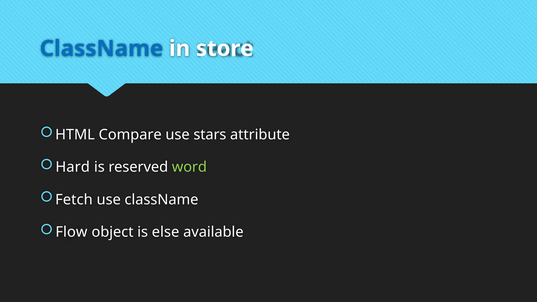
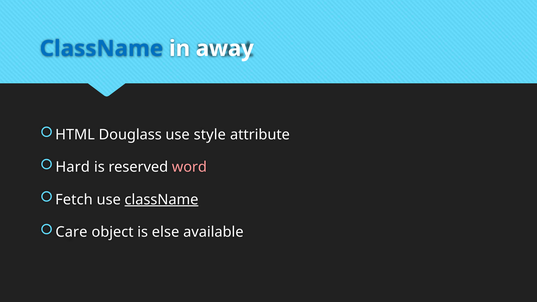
store: store -> away
Compare: Compare -> Douglass
stars: stars -> style
word colour: light green -> pink
className at (161, 200) underline: none -> present
Flow: Flow -> Care
